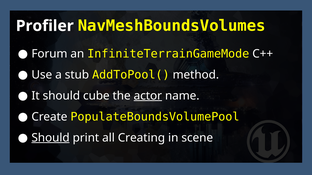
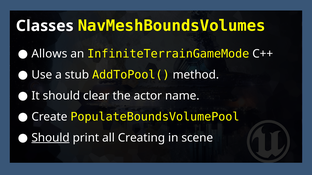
Profiler: Profiler -> Classes
Forum: Forum -> Allows
cube: cube -> clear
actor underline: present -> none
